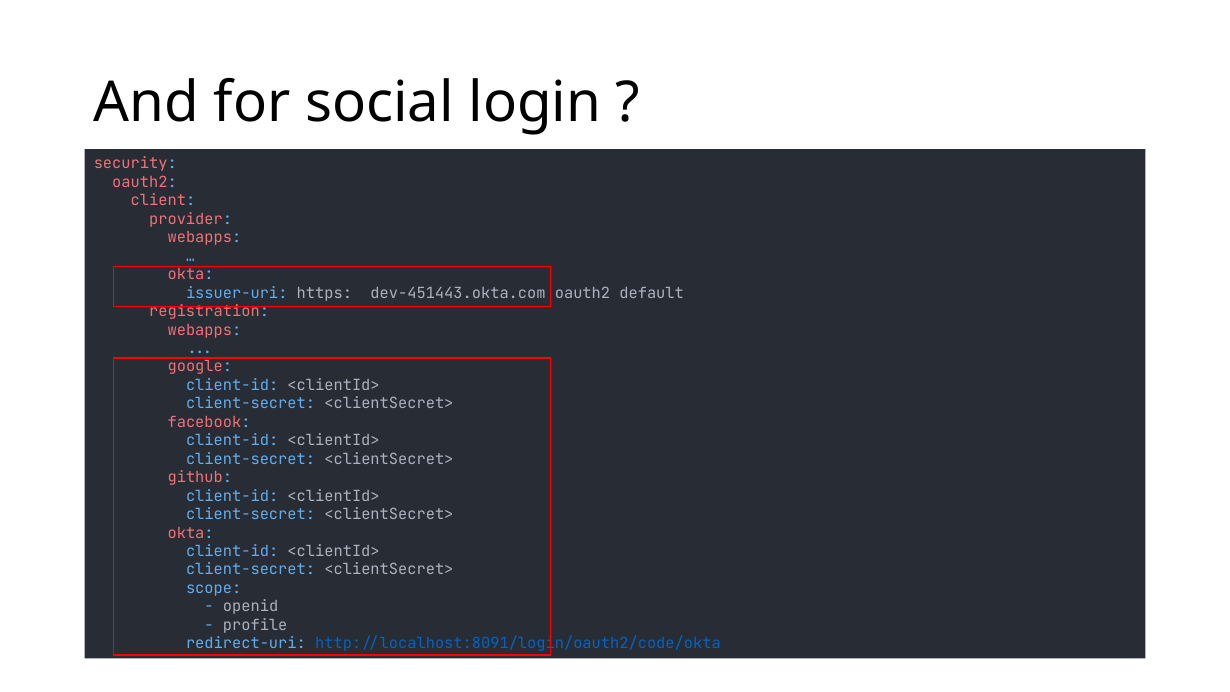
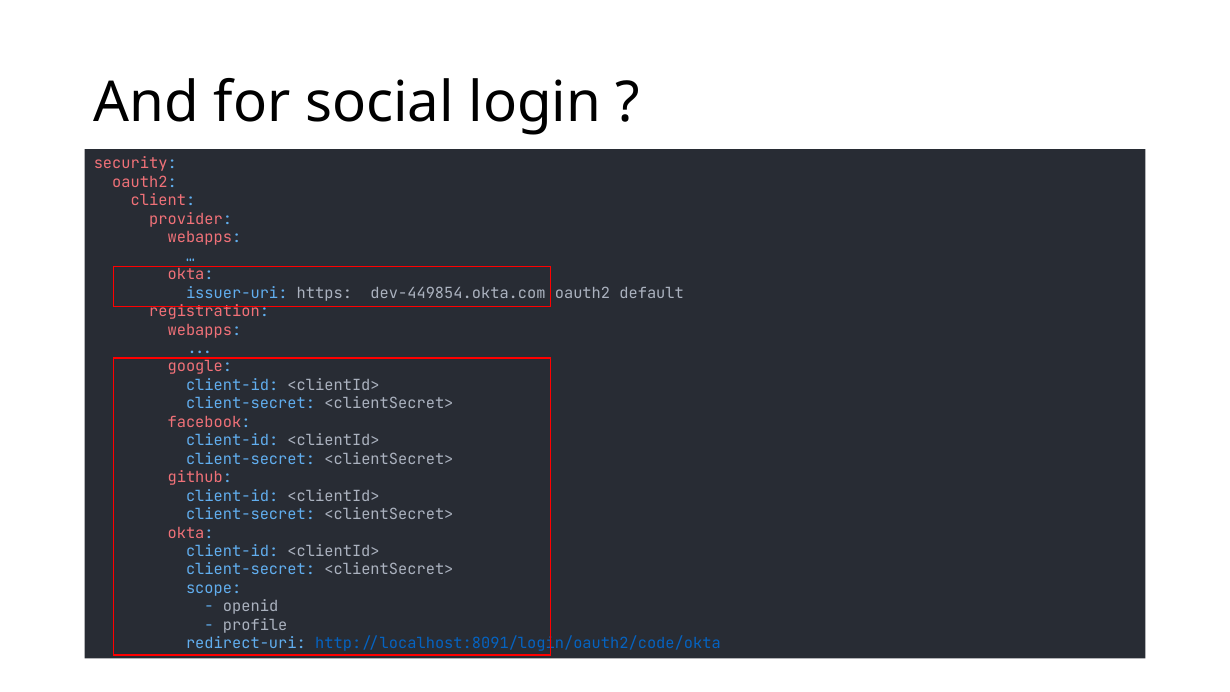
https://dev-451443.okta.com/oauth2/default: https://dev-451443.okta.com/oauth2/default -> https://dev-449854.okta.com/oauth2/default
